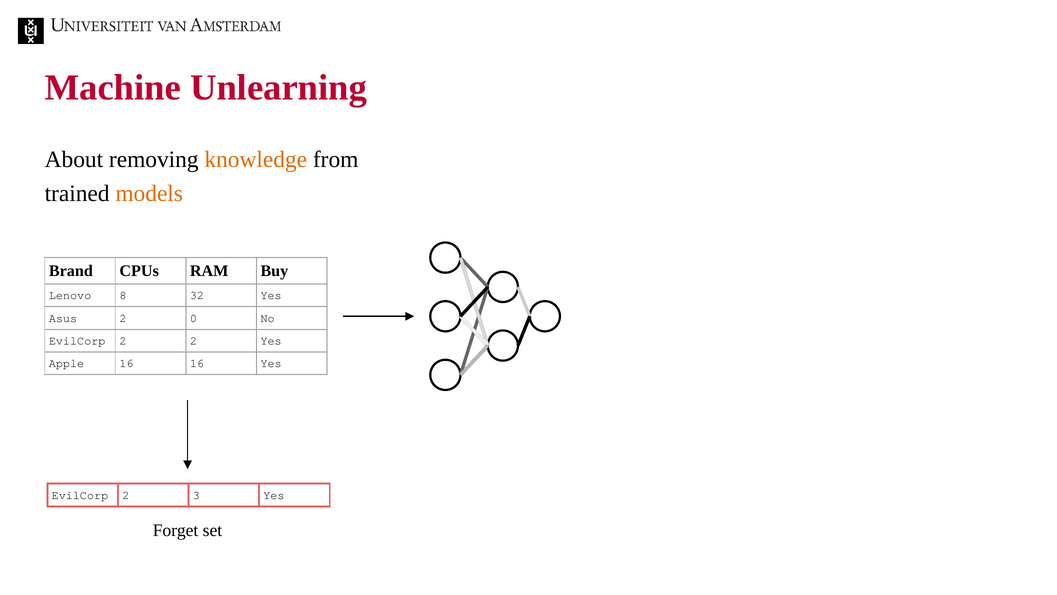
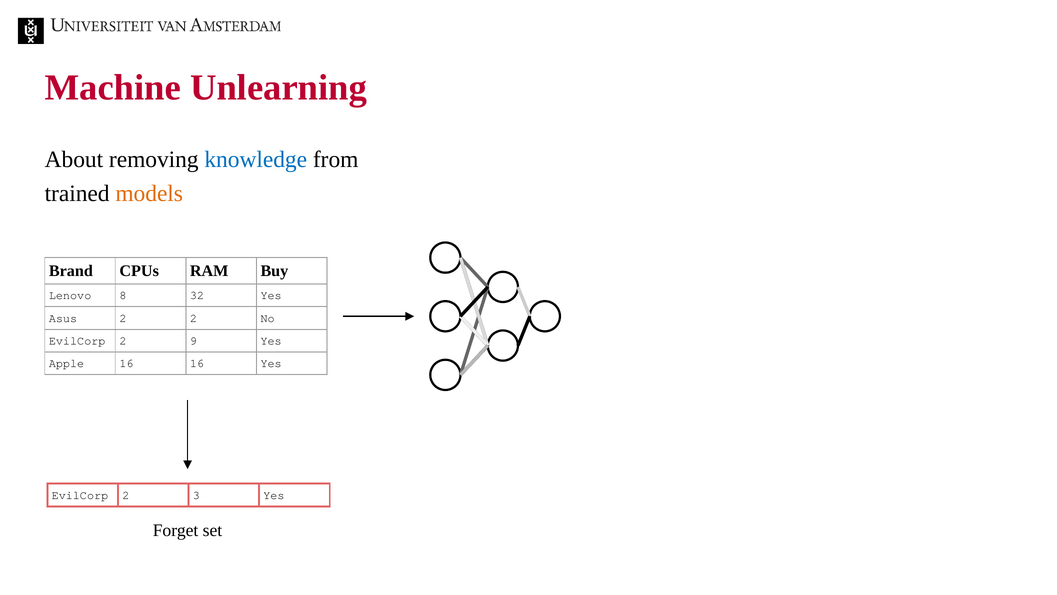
knowledge colour: orange -> blue
2 0: 0 -> 2
2 2: 2 -> 9
